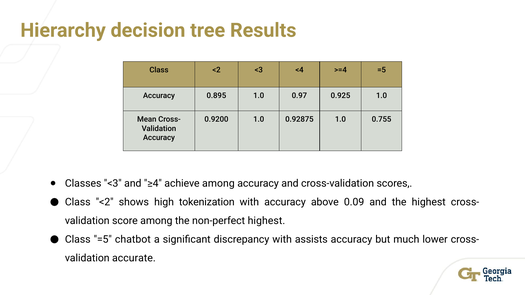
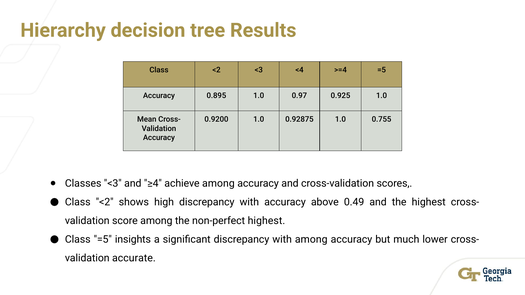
high tokenization: tokenization -> discrepancy
0.09: 0.09 -> 0.49
chatbot: chatbot -> insights
with assists: assists -> among
